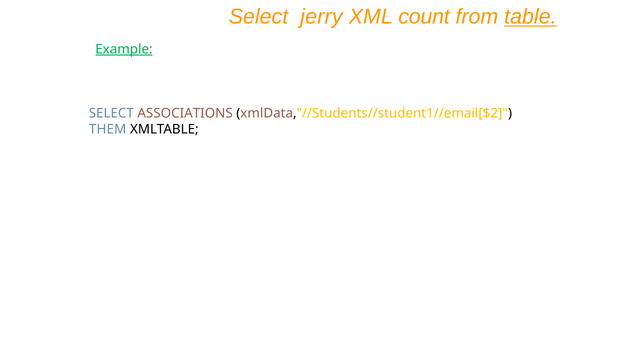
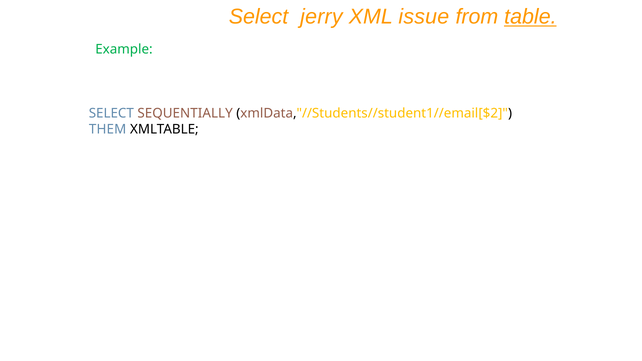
count: count -> issue
Example underline: present -> none
ASSOCIATIONS: ASSOCIATIONS -> SEQUENTIALLY
